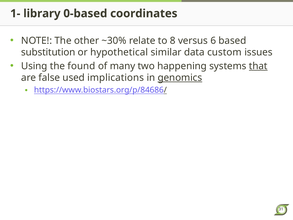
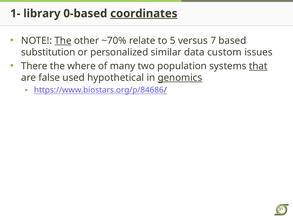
coordinates underline: none -> present
The at (63, 41) underline: none -> present
~30%: ~30% -> ~70%
8: 8 -> 5
6: 6 -> 7
hypothetical: hypothetical -> personalized
Using: Using -> There
found: found -> where
happening: happening -> population
implications: implications -> hypothetical
